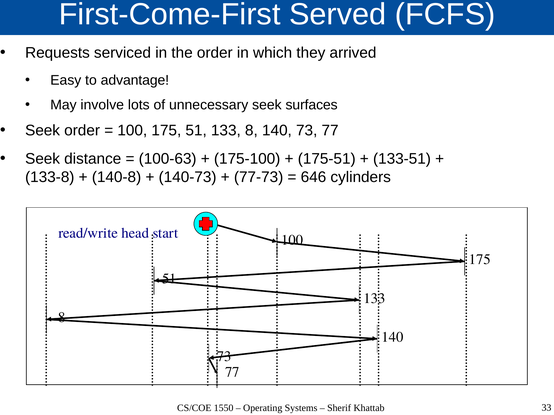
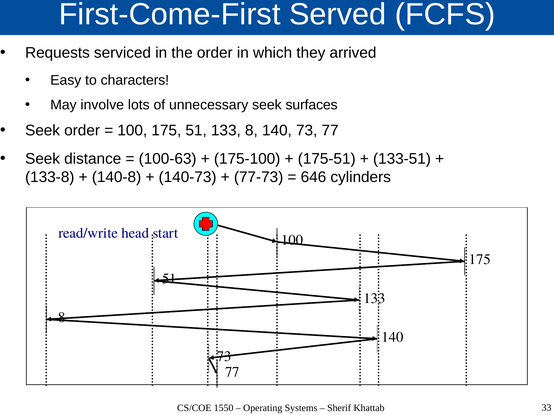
advantage: advantage -> characters
